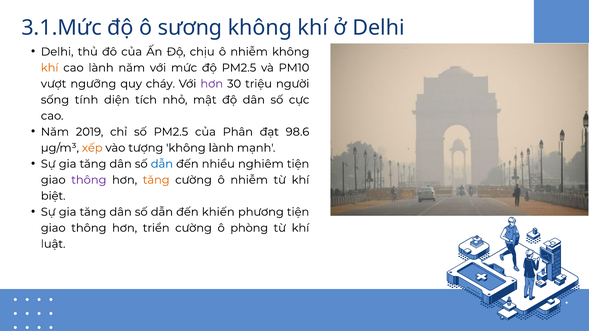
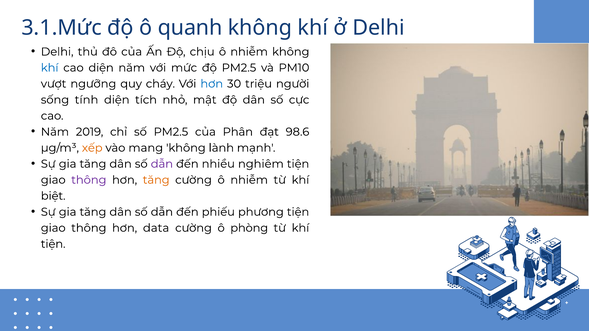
sương: sương -> quanh
khí at (50, 68) colour: orange -> blue
cao lành: lành -> diện
hơn at (212, 84) colour: purple -> blue
tượng: tượng -> mang
dẫn at (162, 164) colour: blue -> purple
khiến: khiến -> phiếu
triển: triển -> data
luật at (53, 244): luật -> tiện
